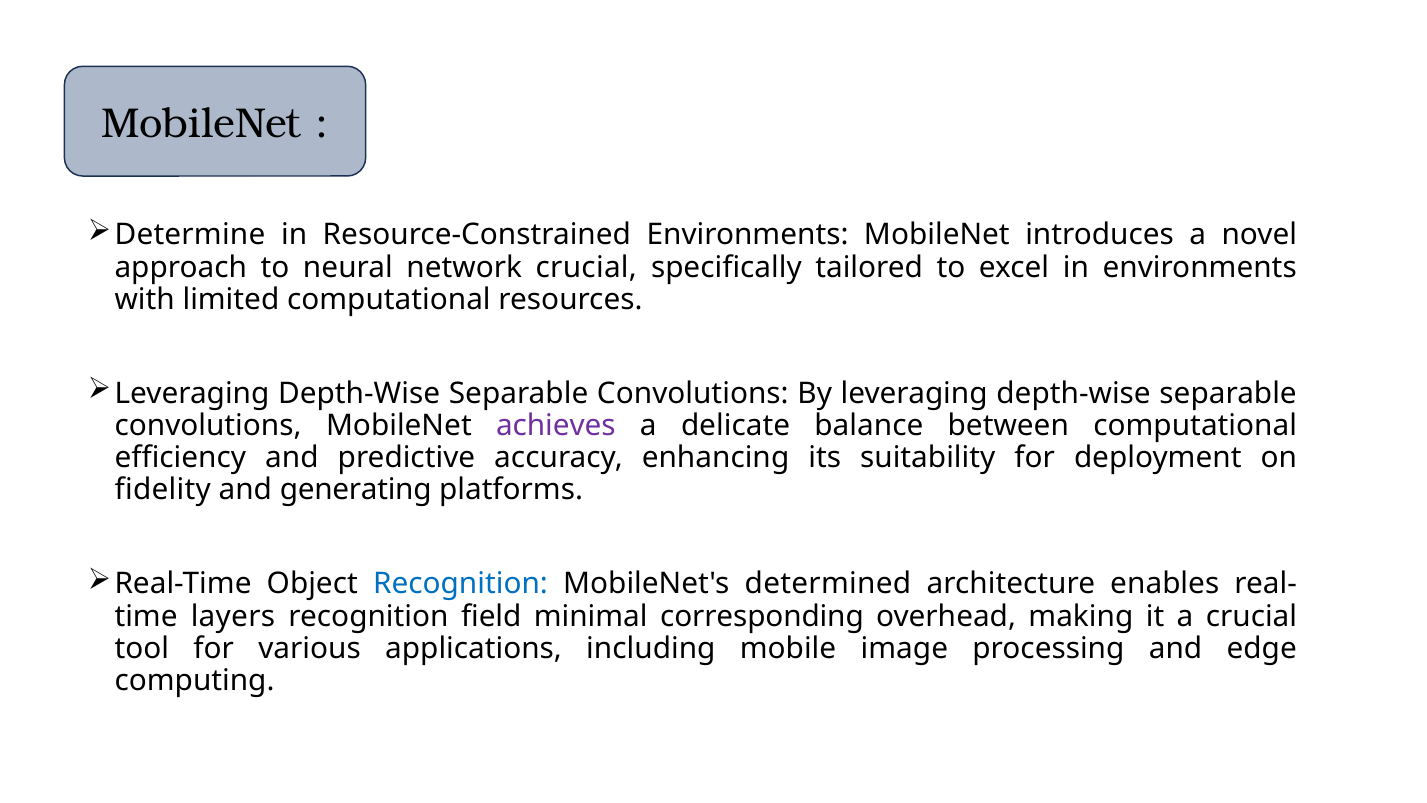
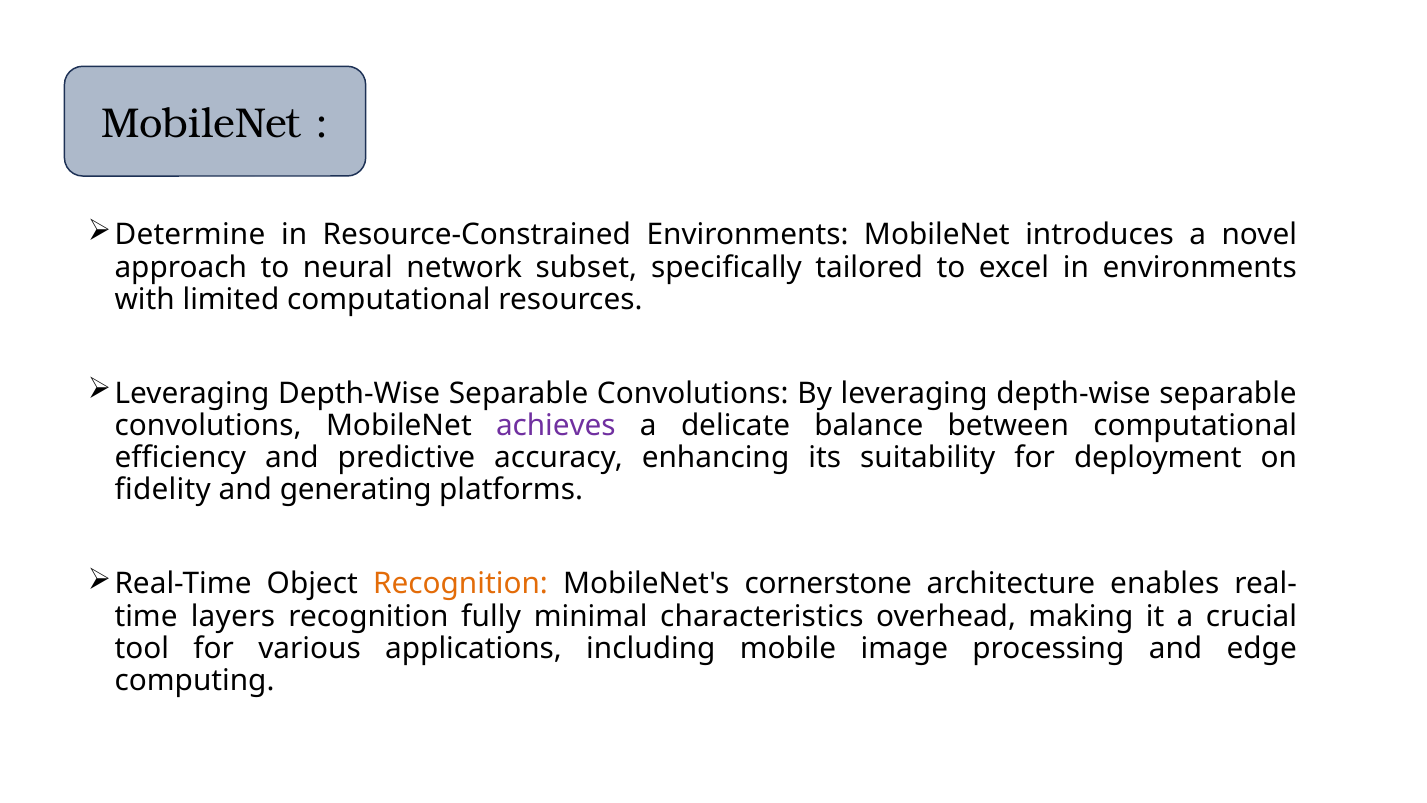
network crucial: crucial -> subset
Recognition at (460, 584) colour: blue -> orange
determined: determined -> cornerstone
field: field -> fully
corresponding: corresponding -> characteristics
